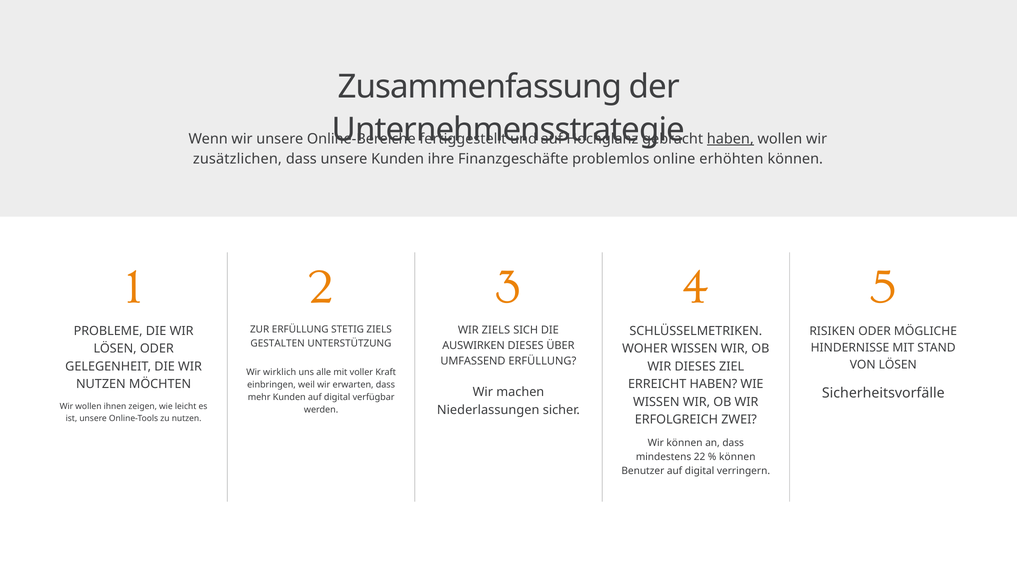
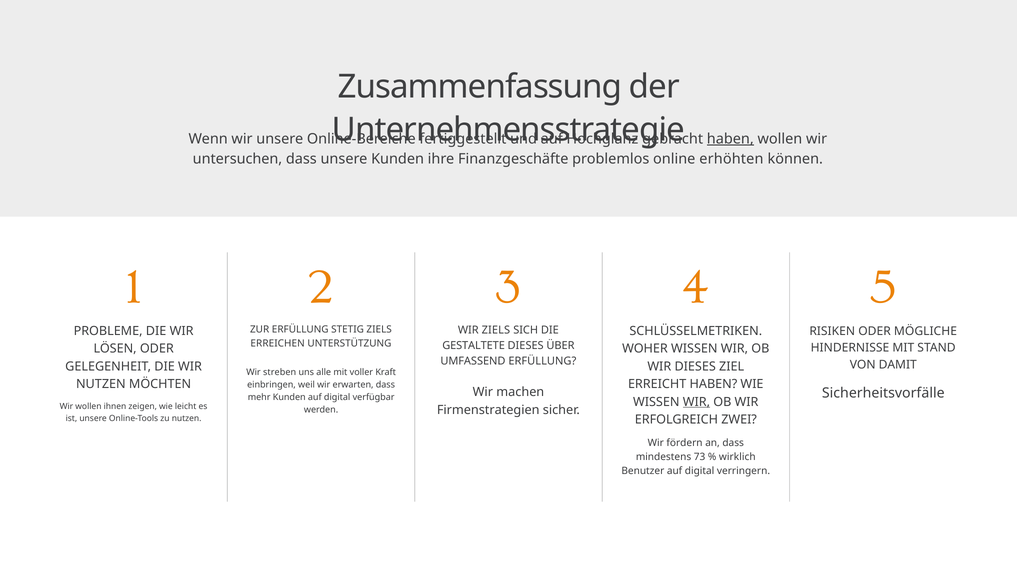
zusätzlichen: zusätzlichen -> untersuchen
GESTALTEN: GESTALTEN -> ERREICHEN
AUSWIRKEN: AUSWIRKEN -> GESTALTETE
VON LÖSEN: LÖSEN -> DAMIT
wirklich: wirklich -> streben
WIR at (696, 402) underline: none -> present
Niederlassungen: Niederlassungen -> Firmenstrategien
Wir können: können -> fördern
22: 22 -> 73
können at (737, 457): können -> wirklich
